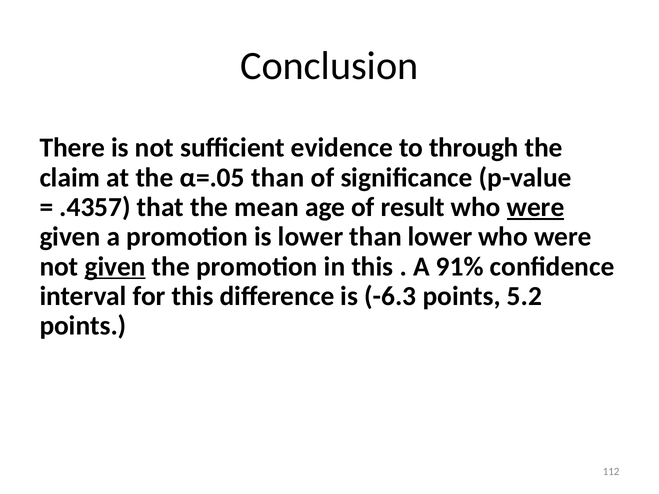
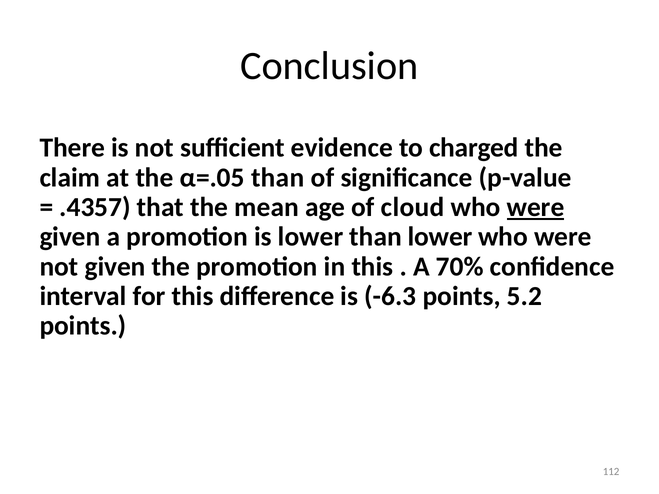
through: through -> charged
result: result -> cloud
given at (115, 267) underline: present -> none
91%: 91% -> 70%
